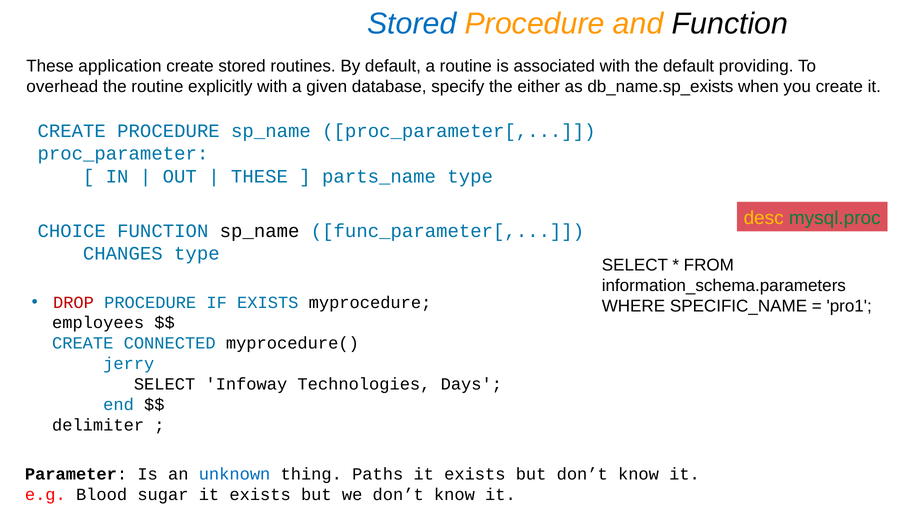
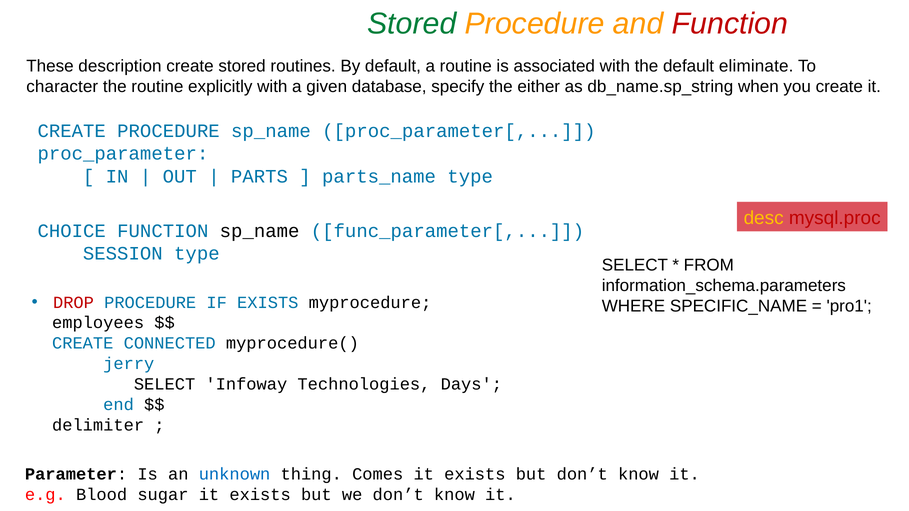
Stored at (412, 24) colour: blue -> green
Function at (730, 24) colour: black -> red
application: application -> description
providing: providing -> eliminate
overhead: overhead -> character
db_name.sp_exists: db_name.sp_exists -> db_name.sp_string
THESE at (259, 176): THESE -> PARTS
mysql.proc colour: green -> red
CHANGES: CHANGES -> SESSION
Paths: Paths -> Comes
